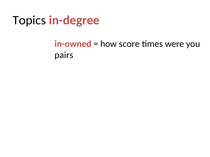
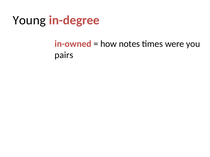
Topics: Topics -> Young
score: score -> notes
